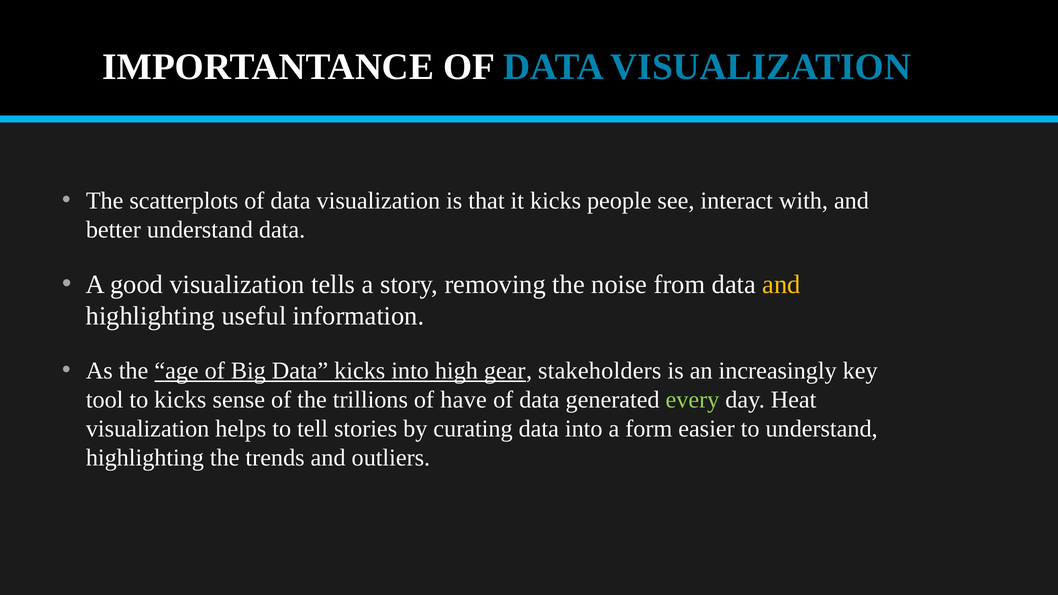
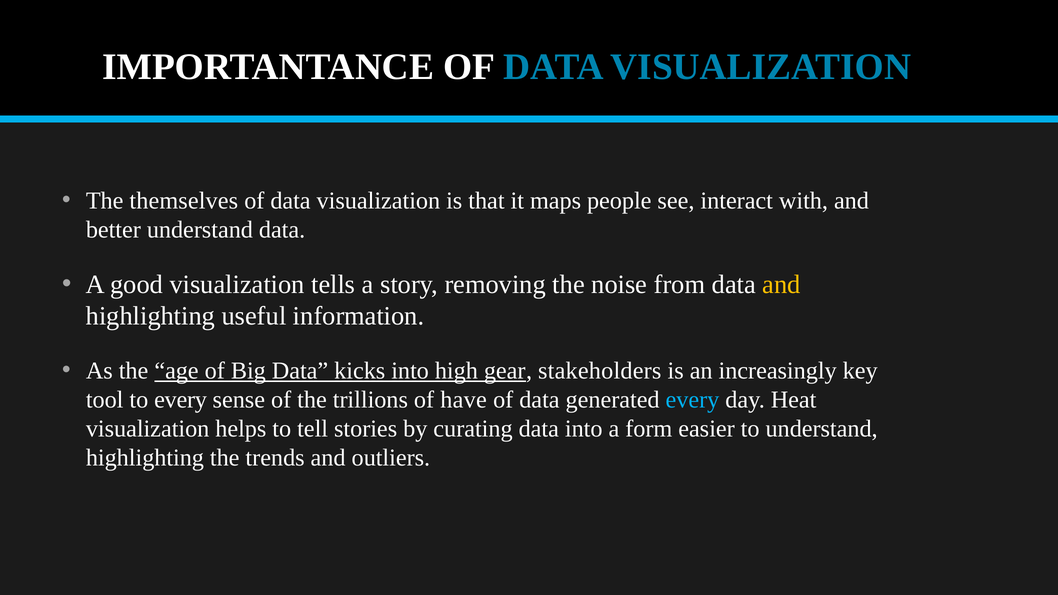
scatterplots: scatterplots -> themselves
it kicks: kicks -> maps
to kicks: kicks -> every
every at (692, 400) colour: light green -> light blue
